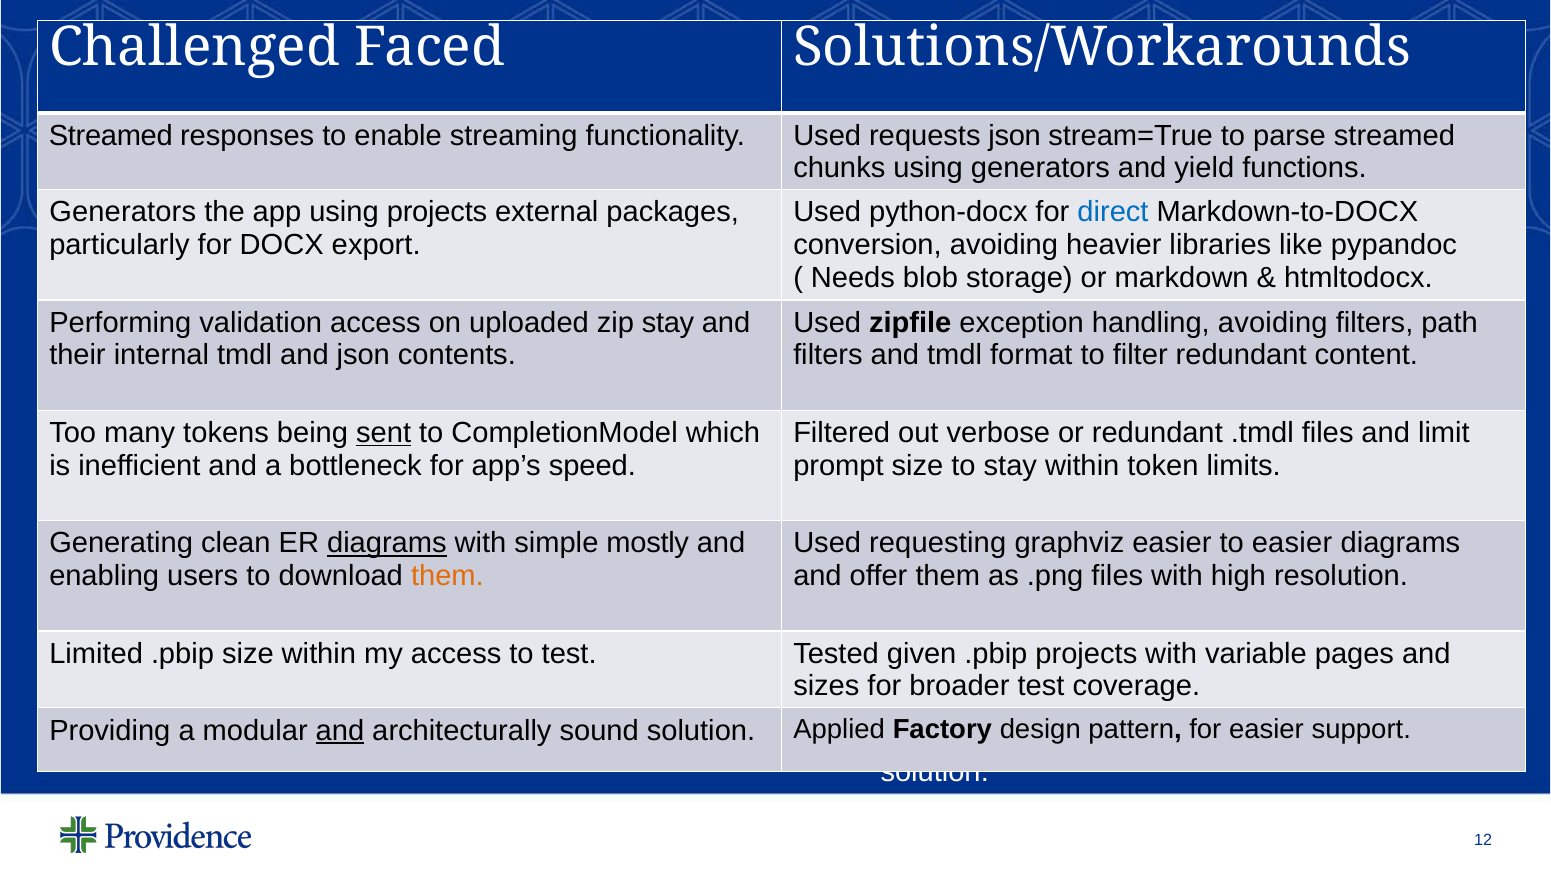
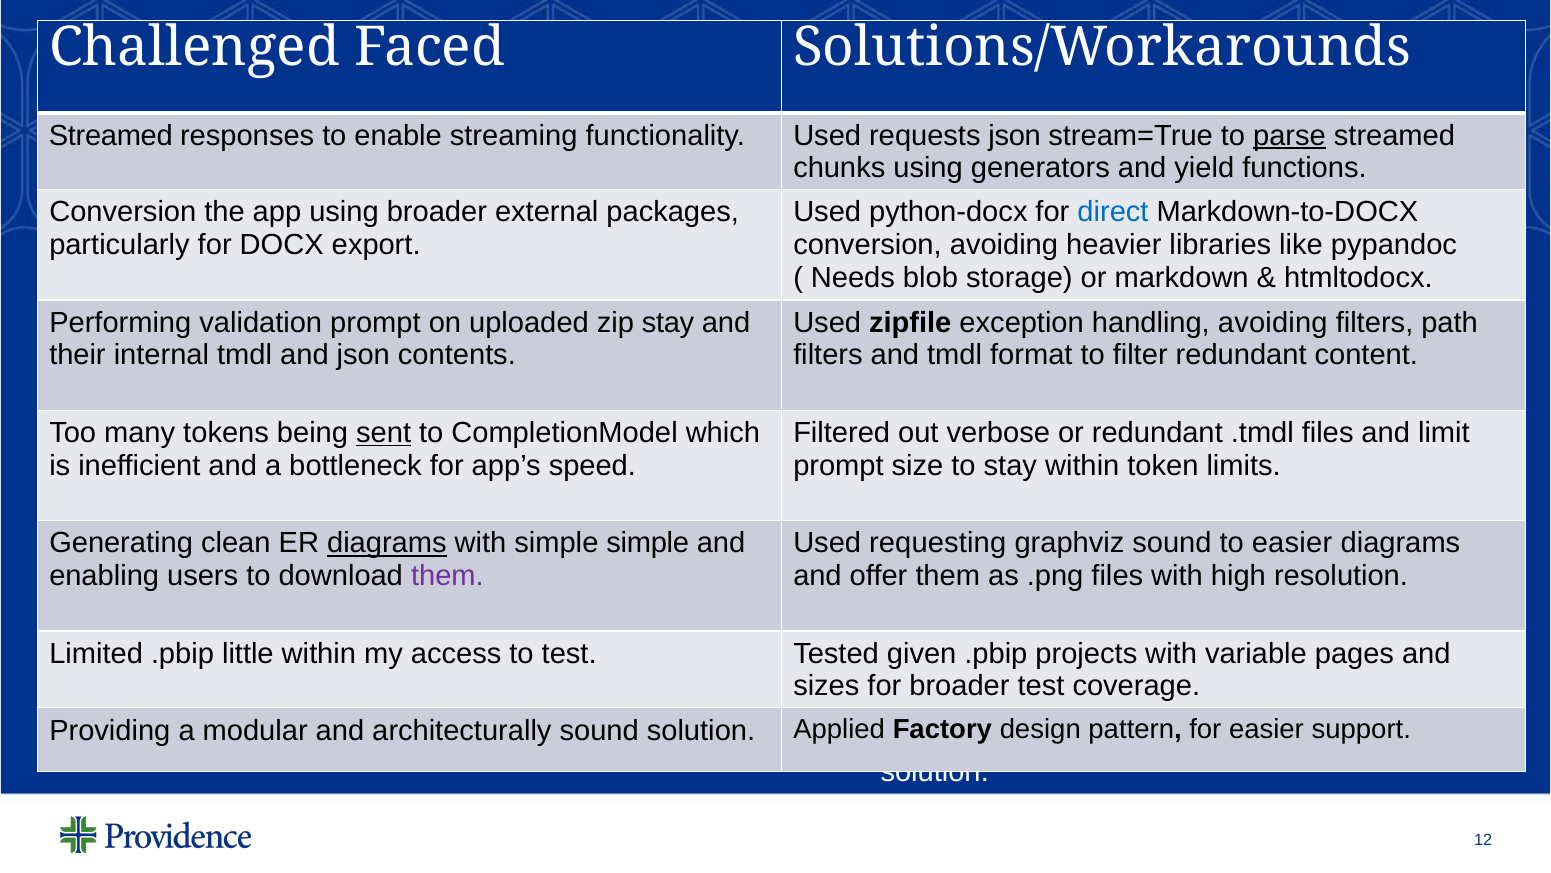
parse underline: none -> present
Generators at (123, 212): Generators -> Conversion
using projects: projects -> broader
validation access: access -> prompt
simple mostly: mostly -> simple
graphviz easier: easier -> sound
them at (447, 576) colour: orange -> purple
.pbip size: size -> little
and at (340, 730) underline: present -> none
